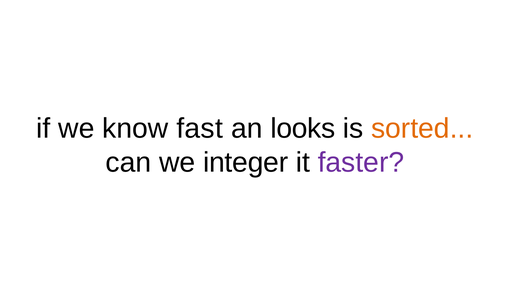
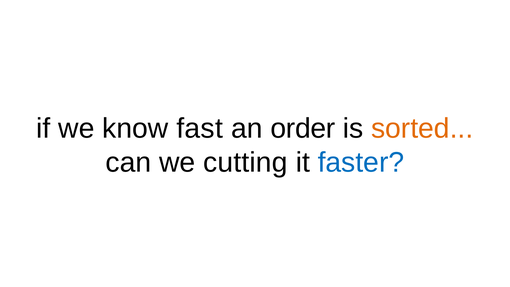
looks: looks -> order
integer: integer -> cutting
faster colour: purple -> blue
